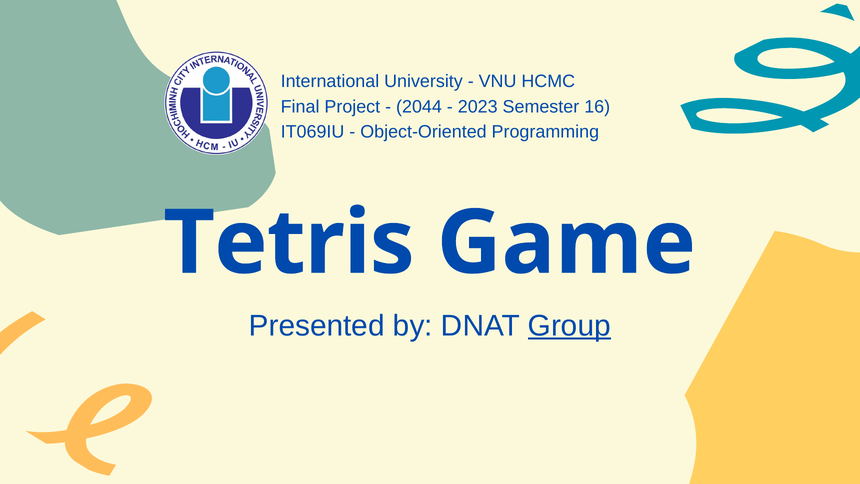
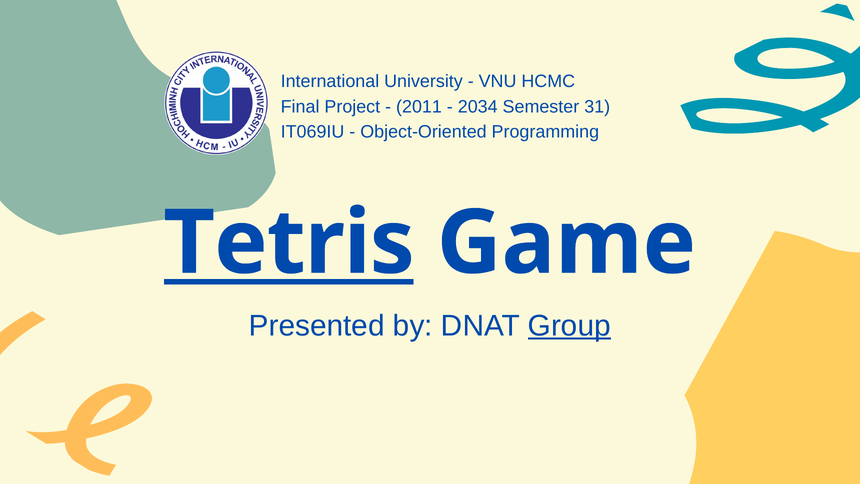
2044: 2044 -> 2011
2023: 2023 -> 2034
16: 16 -> 31
Tetris underline: none -> present
